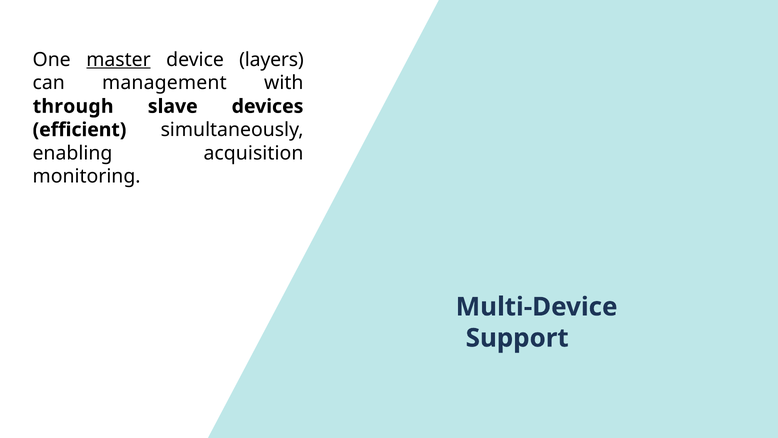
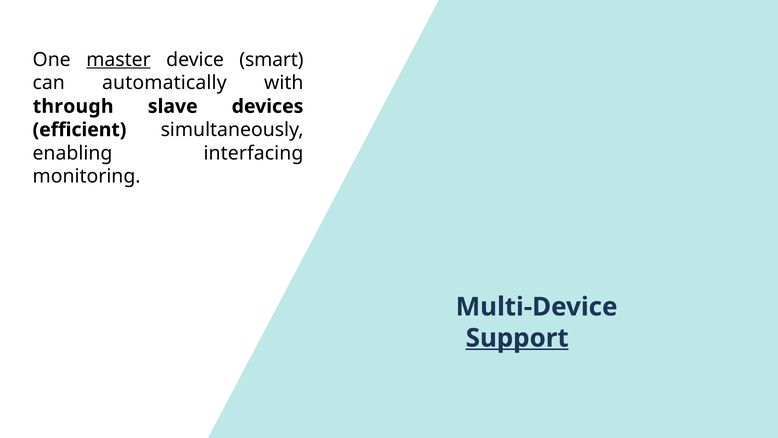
layers: layers -> smart
management: management -> automatically
acquisition: acquisition -> interfacing
Support underline: none -> present
